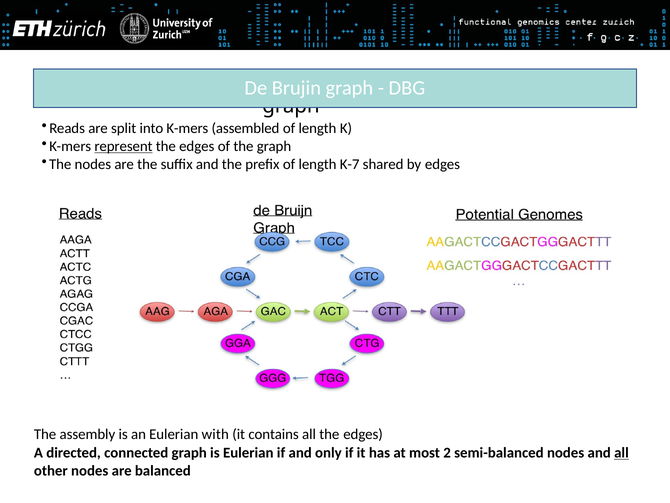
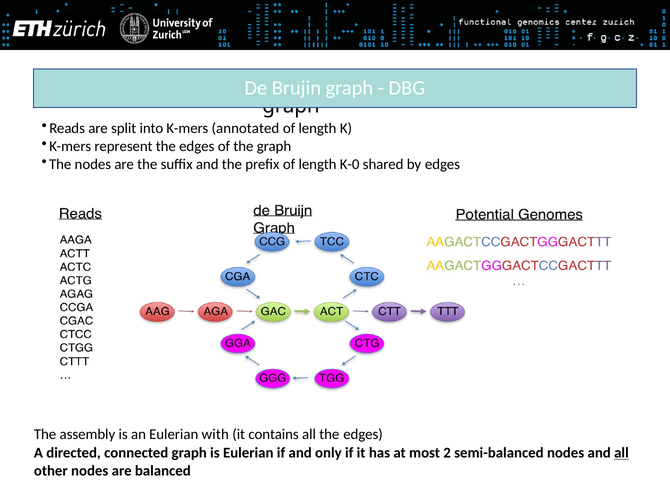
assembled: assembled -> annotated
represent underline: present -> none
K-7: K-7 -> K-0
